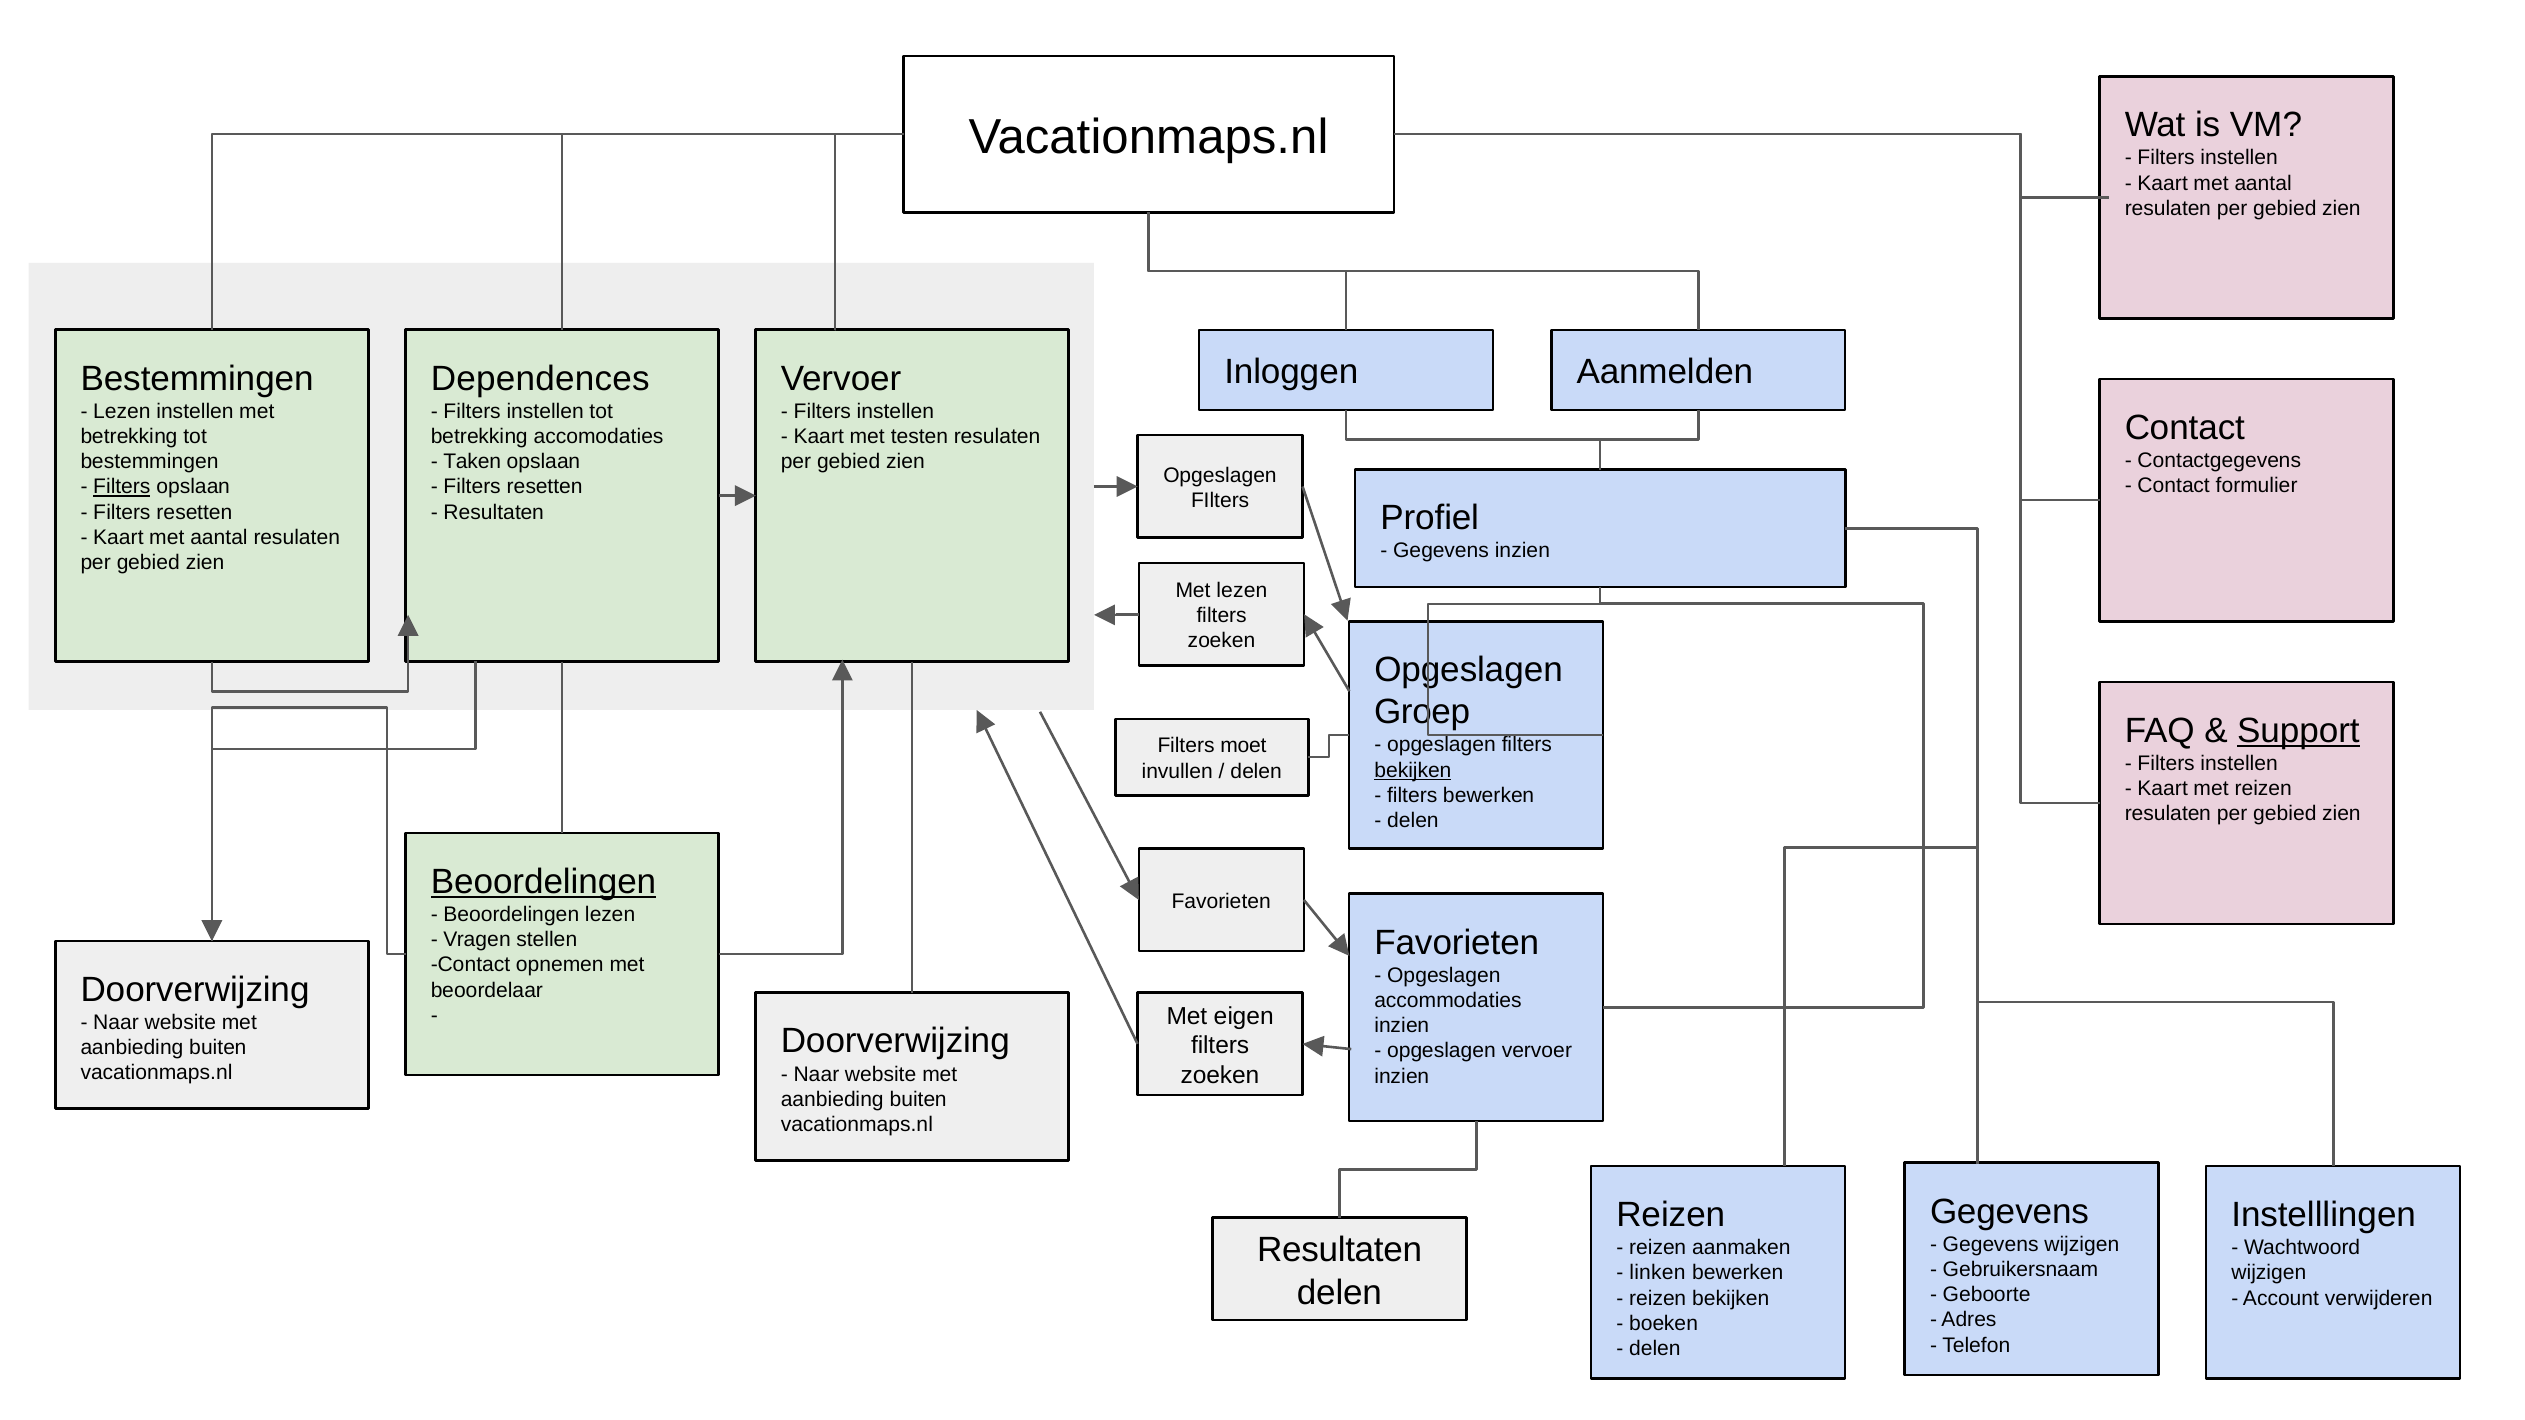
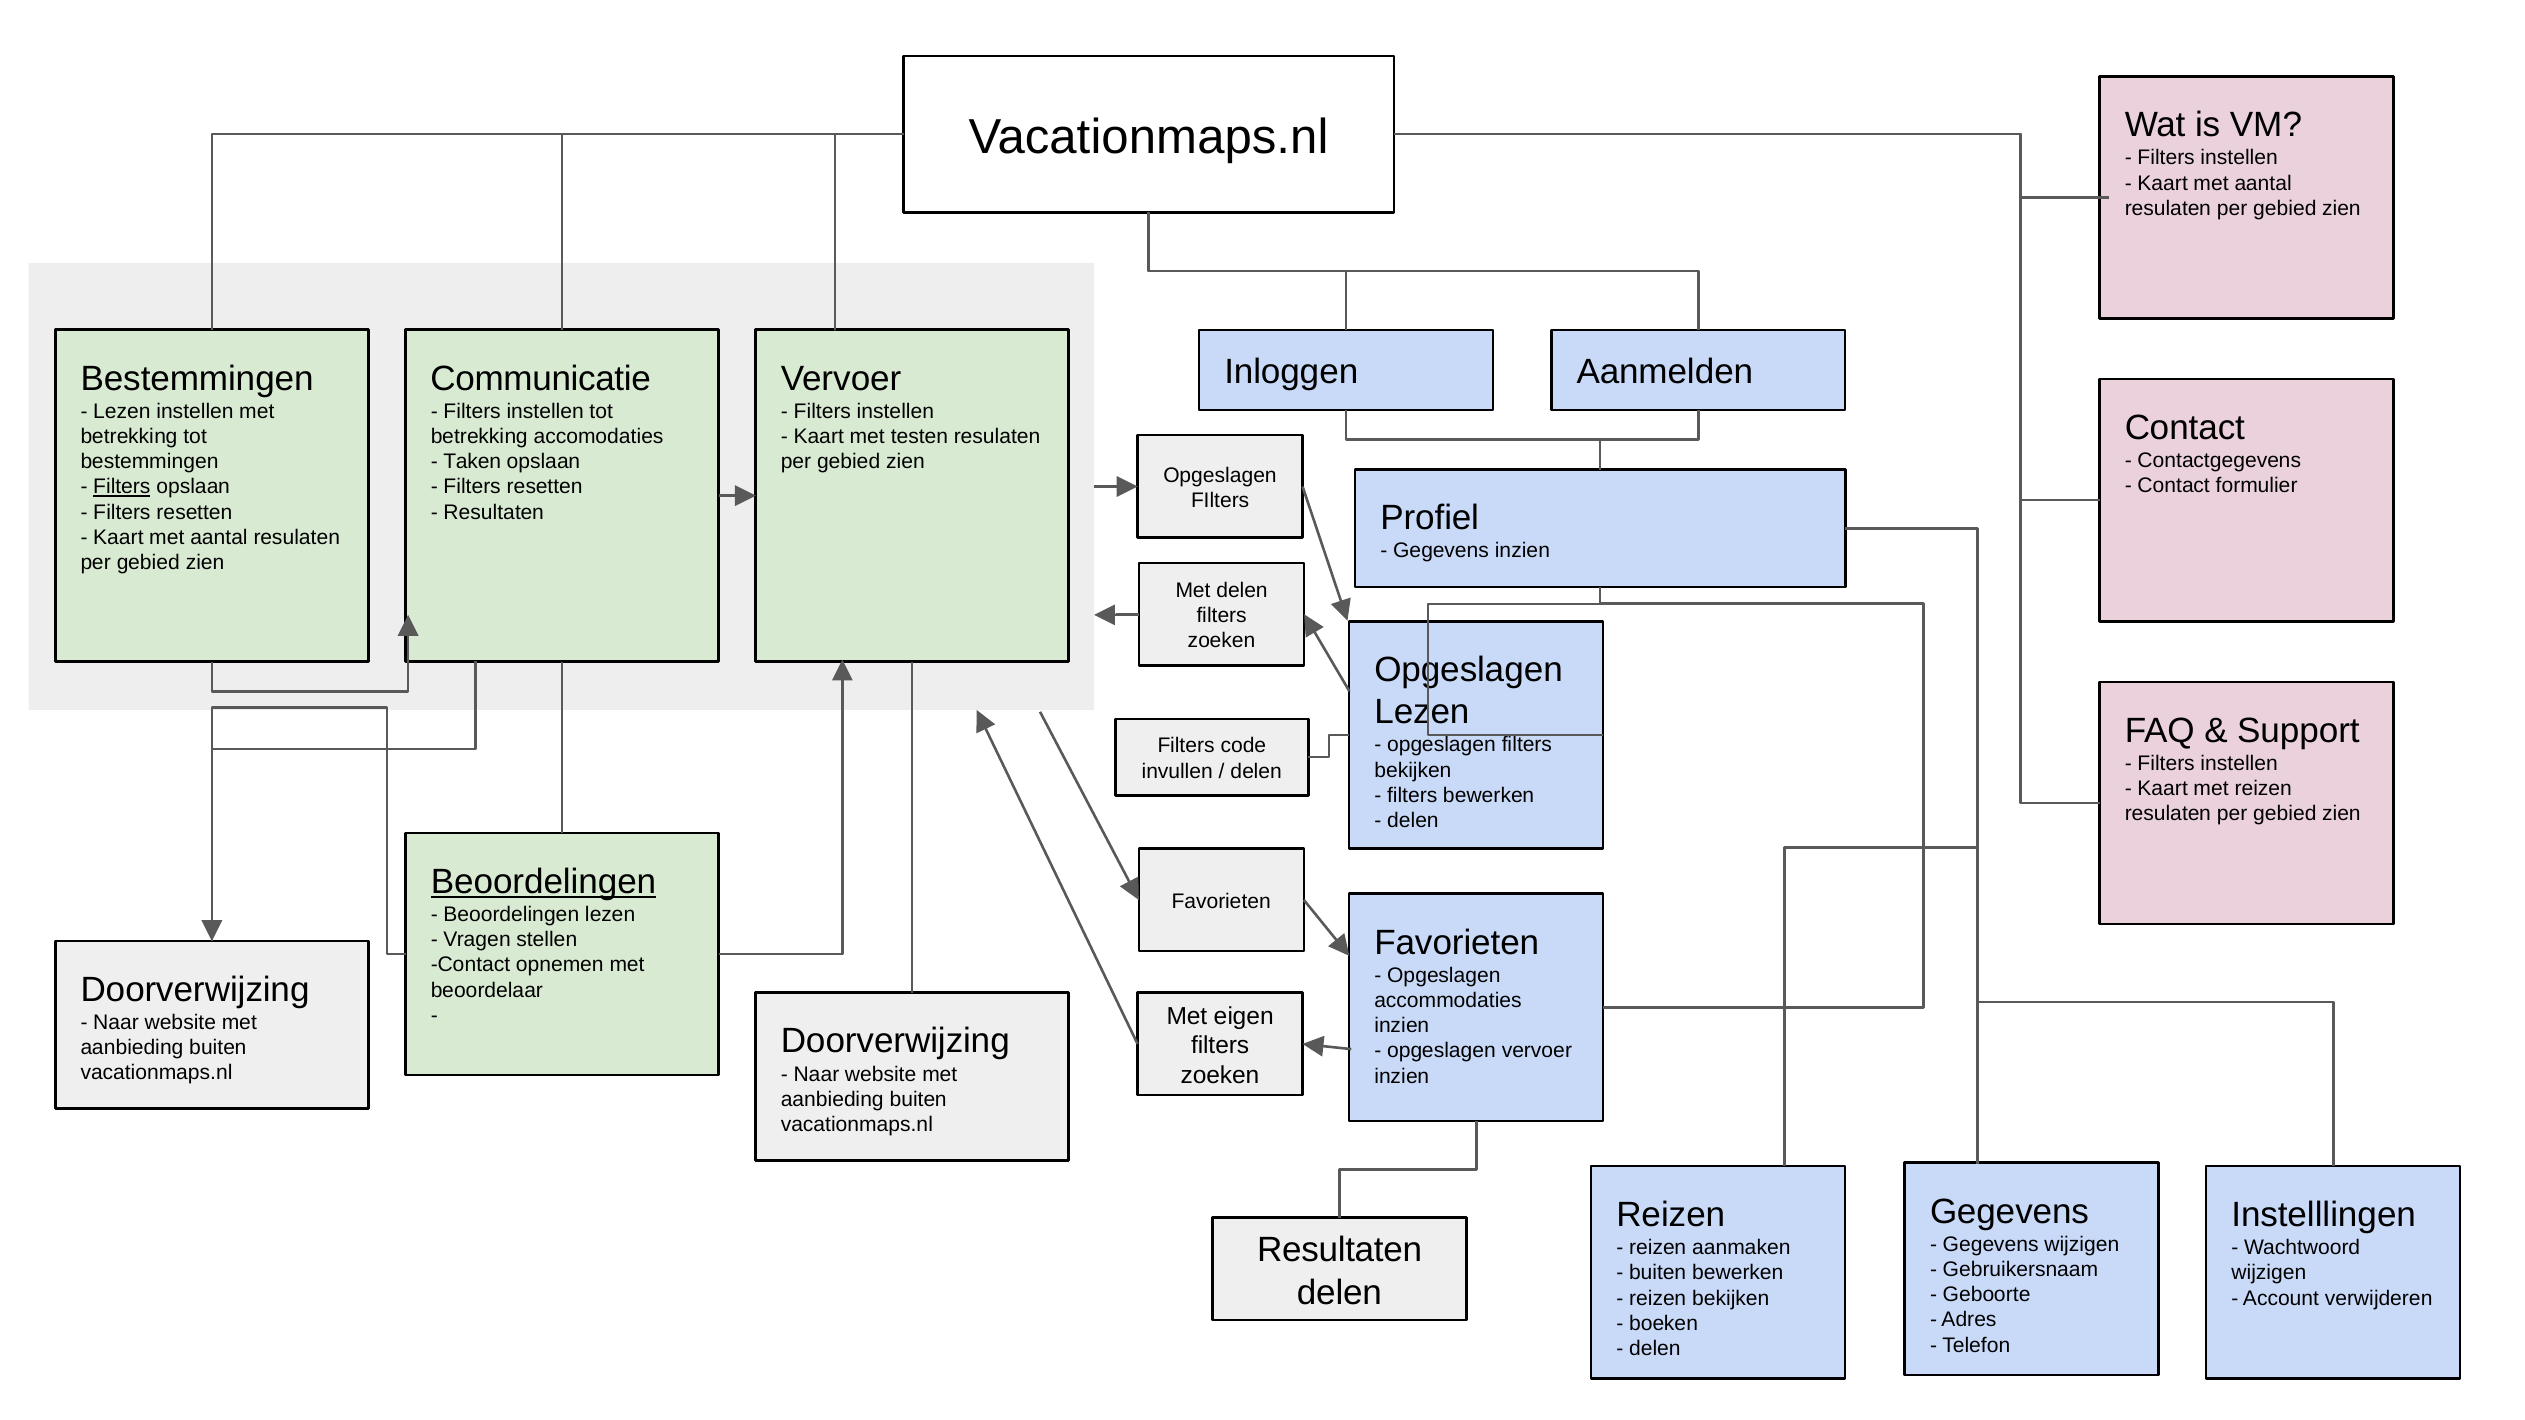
Dependences: Dependences -> Communicatie
Met lezen: lezen -> delen
Groep at (1422, 712): Groep -> Lezen
Support underline: present -> none
moet: moet -> code
bekijken at (1413, 770) underline: present -> none
linken at (1657, 1273): linken -> buiten
